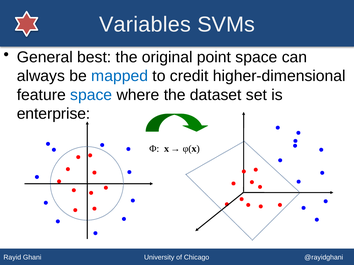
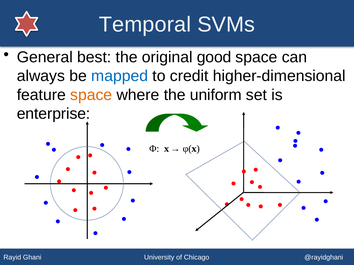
Variables: Variables -> Temporal
point: point -> good
space at (91, 95) colour: blue -> orange
dataset: dataset -> uniform
